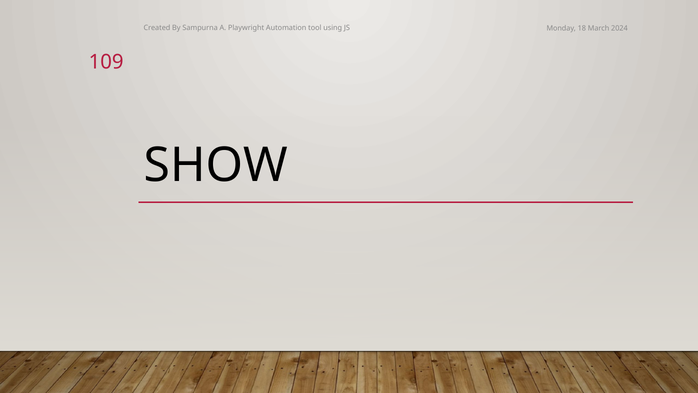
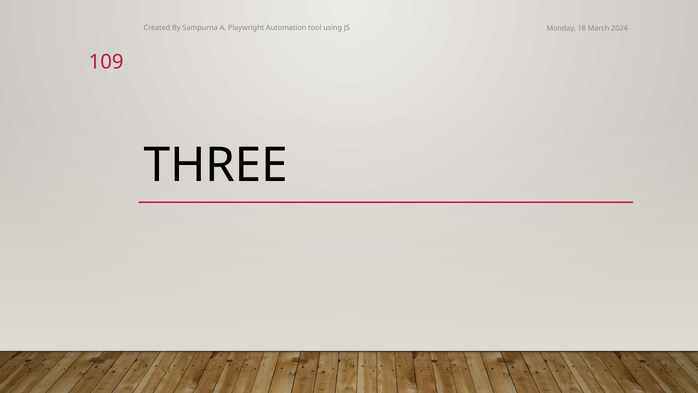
SHOW: SHOW -> THREE
